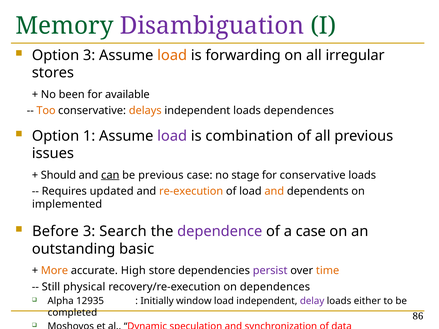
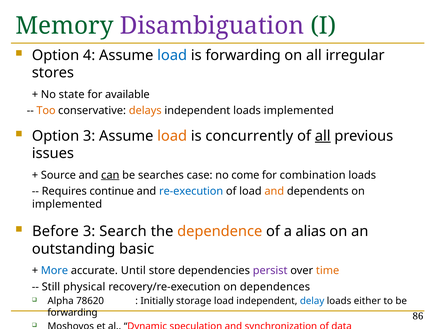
Option 3: 3 -> 4
load at (172, 55) colour: orange -> blue
been: been -> state
loads dependences: dependences -> implemented
Option 1: 1 -> 3
load at (172, 136) colour: purple -> orange
combination: combination -> concurrently
all at (323, 136) underline: none -> present
Should: Should -> Source
be previous: previous -> searches
stage: stage -> come
for conservative: conservative -> combination
updated: updated -> continue
re-execution colour: orange -> blue
dependence at (220, 232) colour: purple -> orange
a case: case -> alias
More colour: orange -> blue
High: High -> Until
12935: 12935 -> 78620
window: window -> storage
delay colour: purple -> blue
completed at (72, 313): completed -> forwarding
